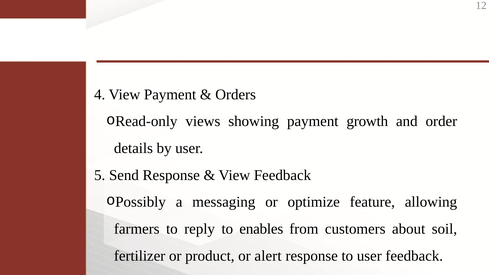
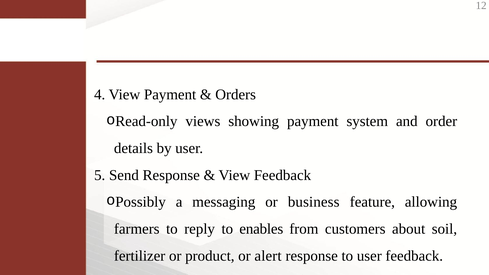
growth: growth -> system
optimize: optimize -> business
